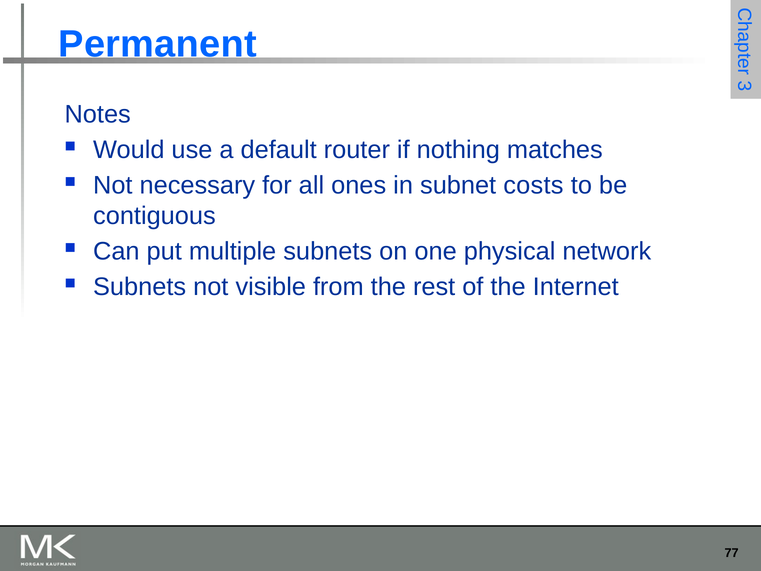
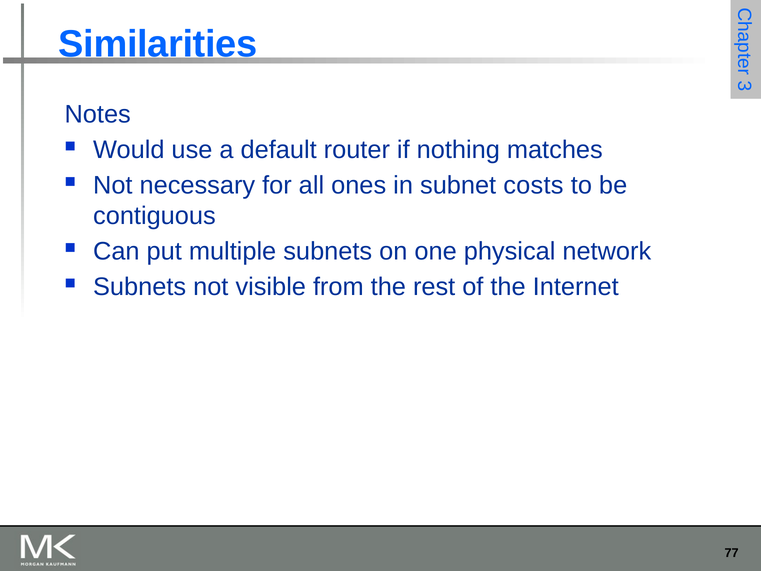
Permanent: Permanent -> Similarities
